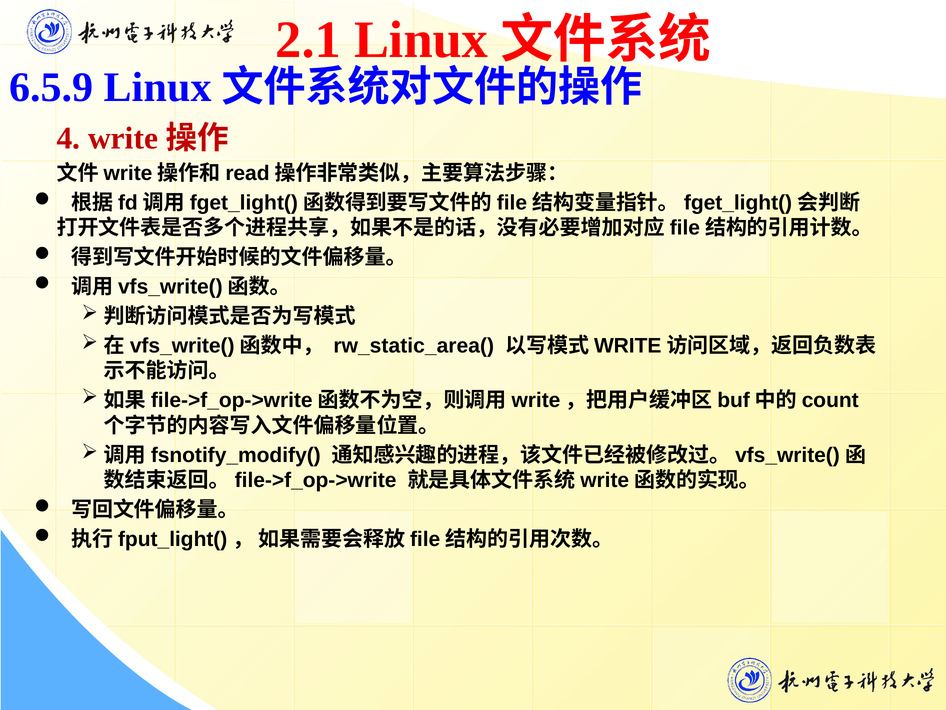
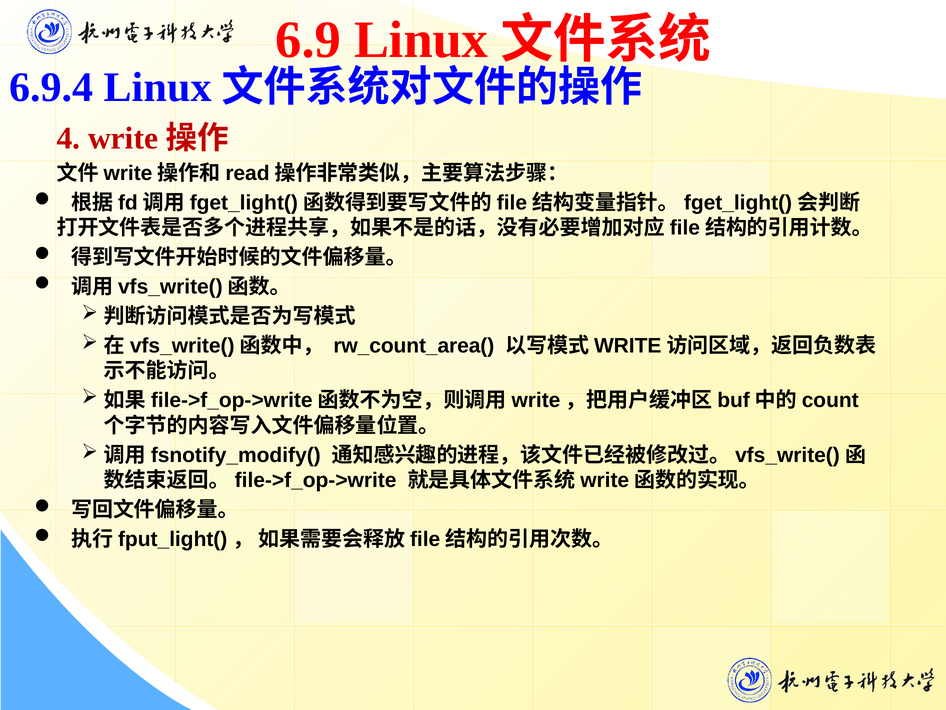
2.1: 2.1 -> 6.9
6.5.9: 6.5.9 -> 6.9.4
rw_static_area(: rw_static_area( -> rw_count_area(
